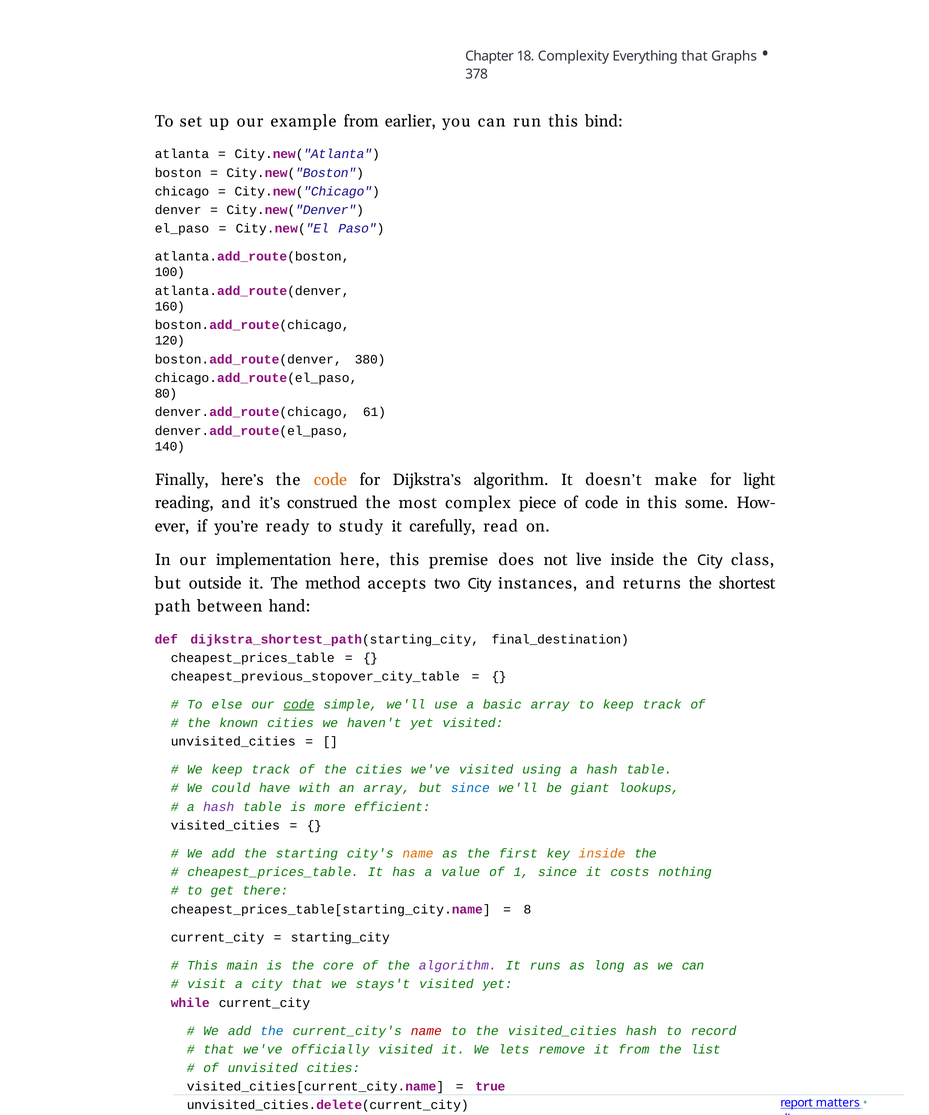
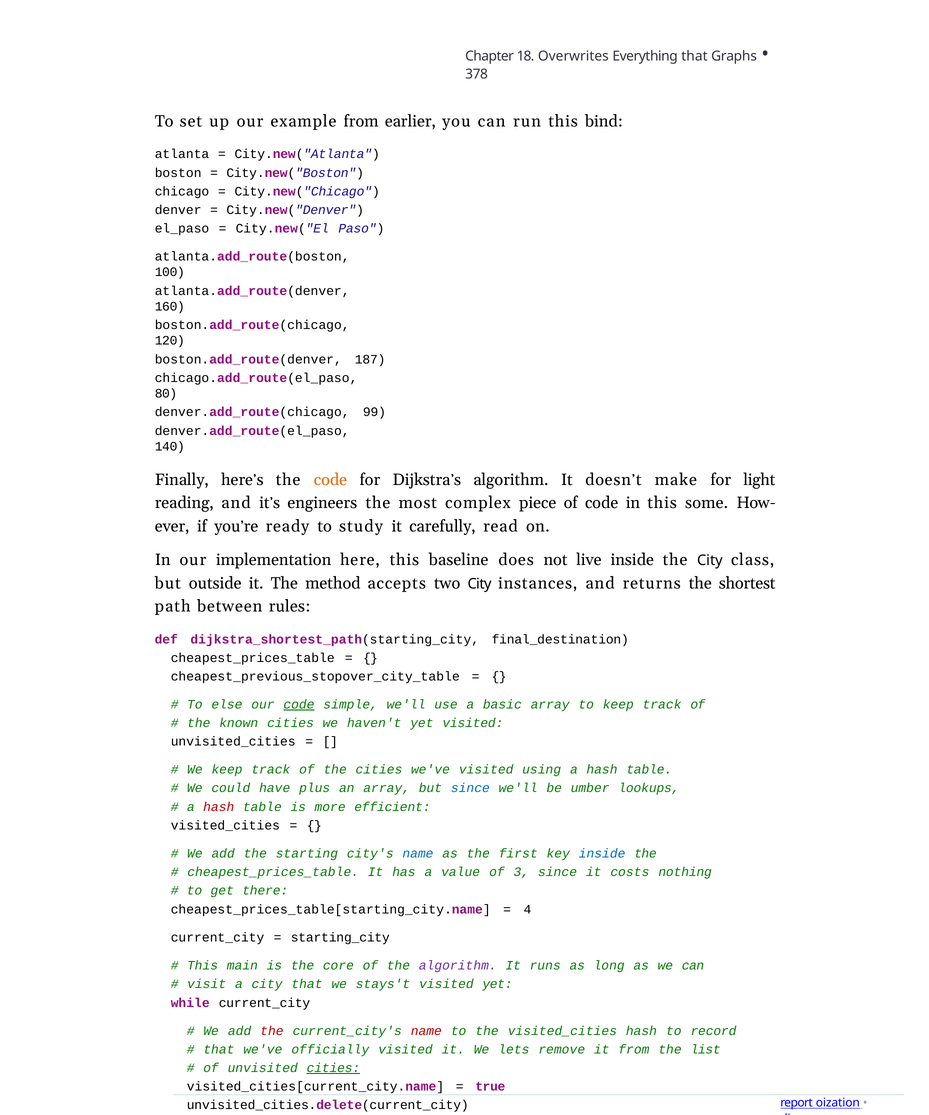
Complexity: Complexity -> Overwrites
380: 380 -> 187
61: 61 -> 99
construed: construed -> engineers
premise: premise -> baseline
hand: hand -> rules
with: with -> plus
giant: giant -> umber
hash at (219, 807) colour: purple -> red
name at (418, 853) colour: orange -> blue
inside at (602, 853) colour: orange -> blue
1: 1 -> 3
8: 8 -> 4
the at (272, 1031) colour: blue -> red
cities at (333, 1068) underline: none -> present
matters: matters -> oization
